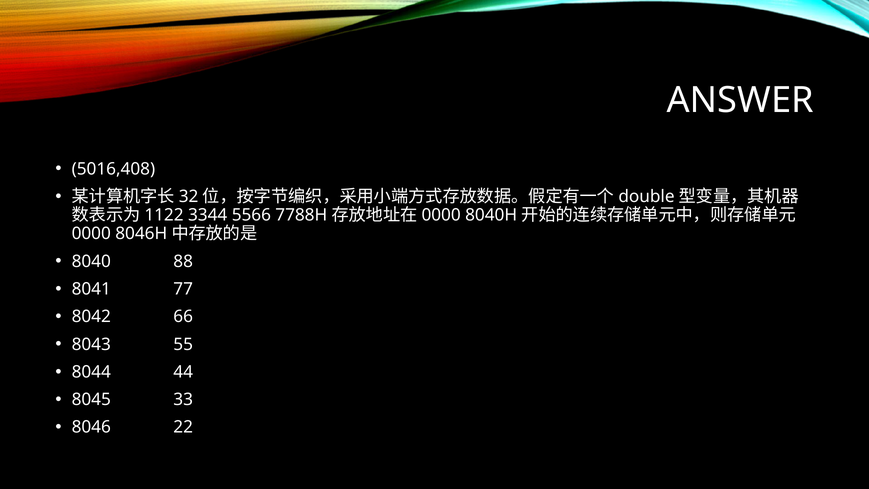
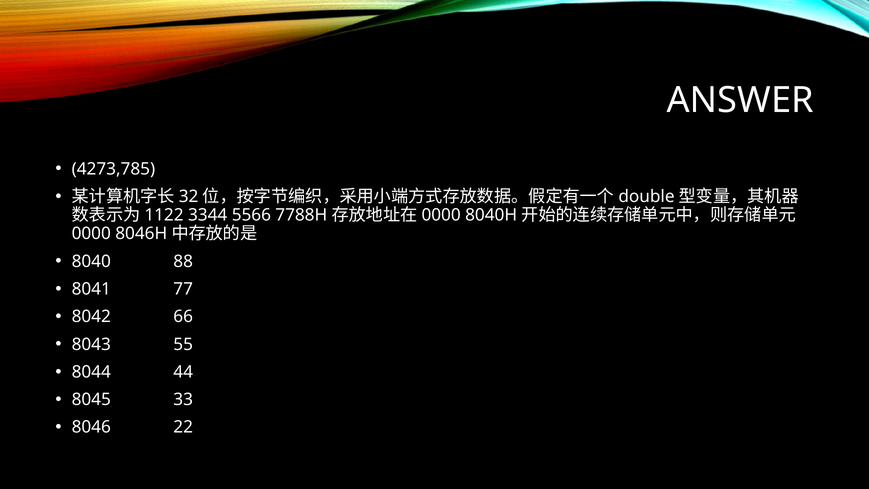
5016,408: 5016,408 -> 4273,785
